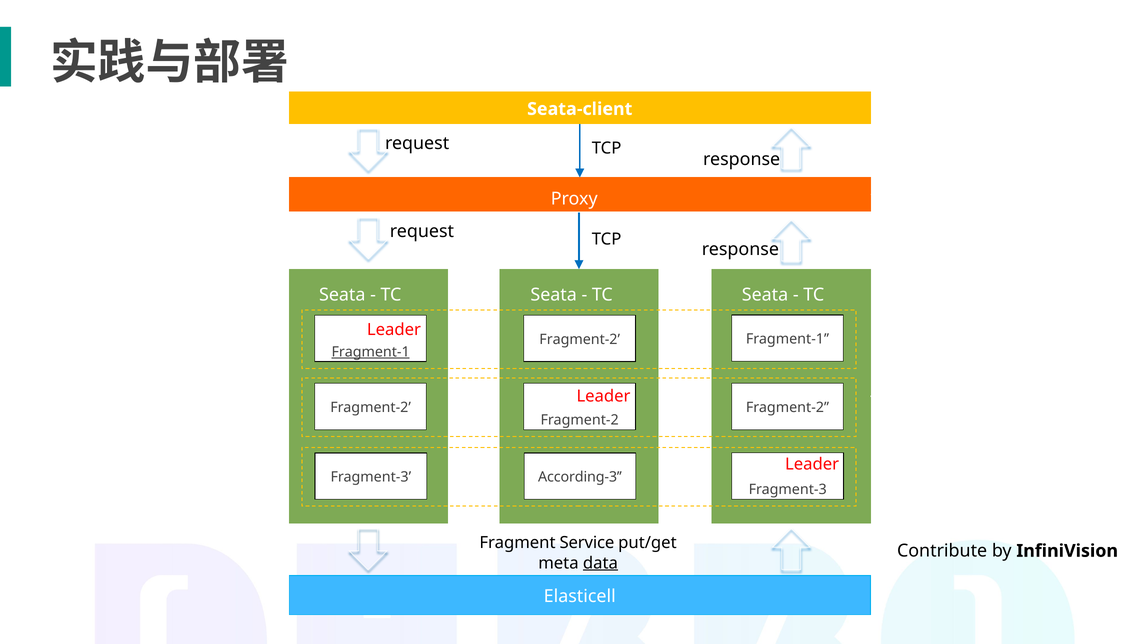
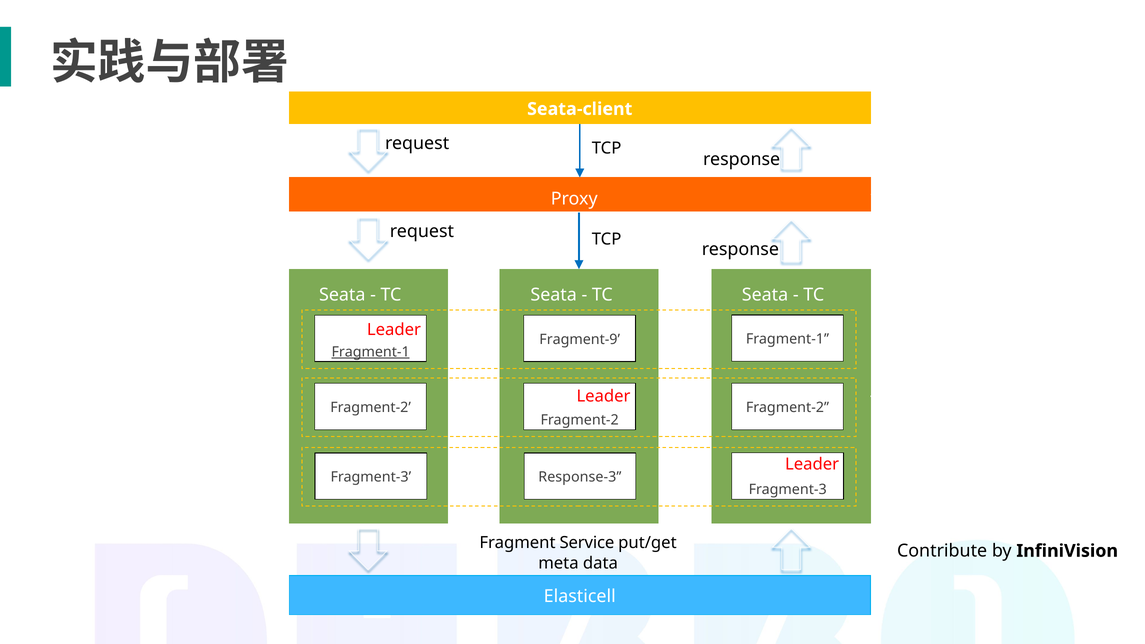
Fragment-2 at (580, 339): Fragment-2 -> Fragment-9
According-3: According-3 -> Response-3
data underline: present -> none
